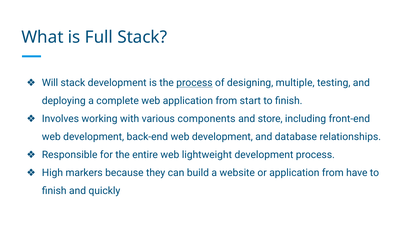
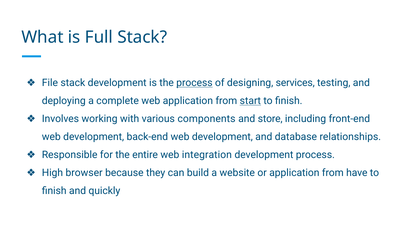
Will: Will -> File
multiple: multiple -> services
start underline: none -> present
lightweight: lightweight -> integration
markers: markers -> browser
